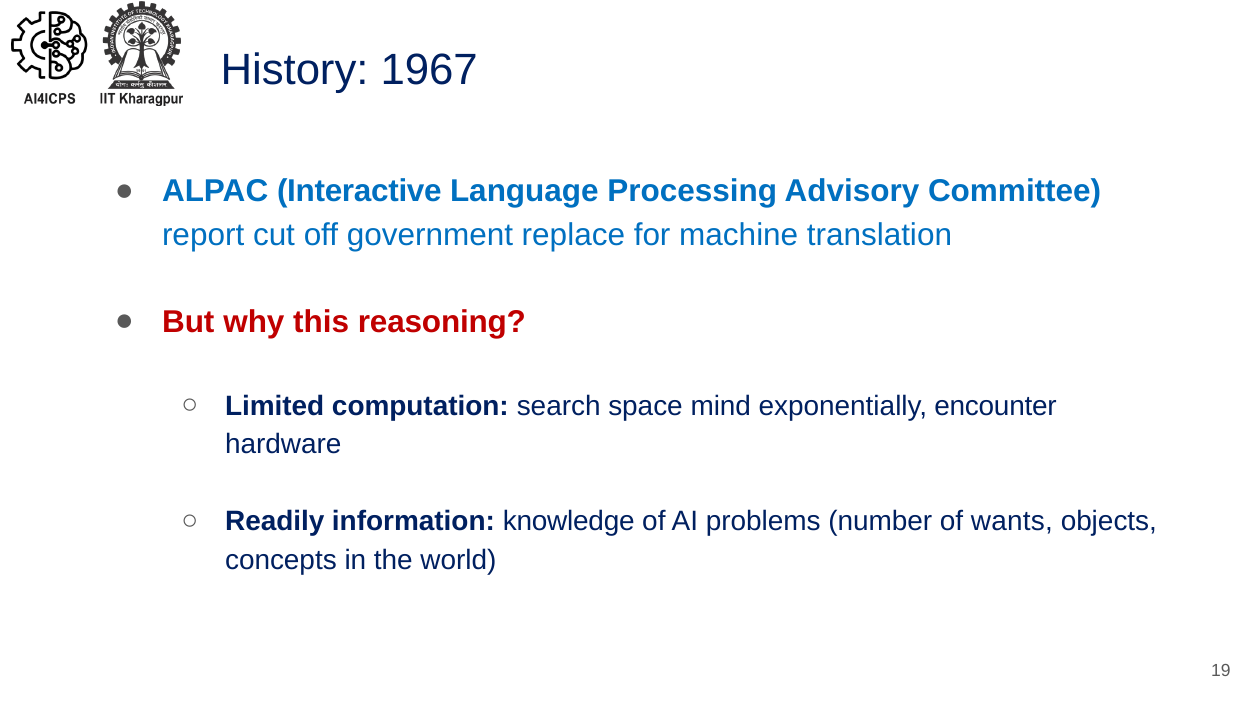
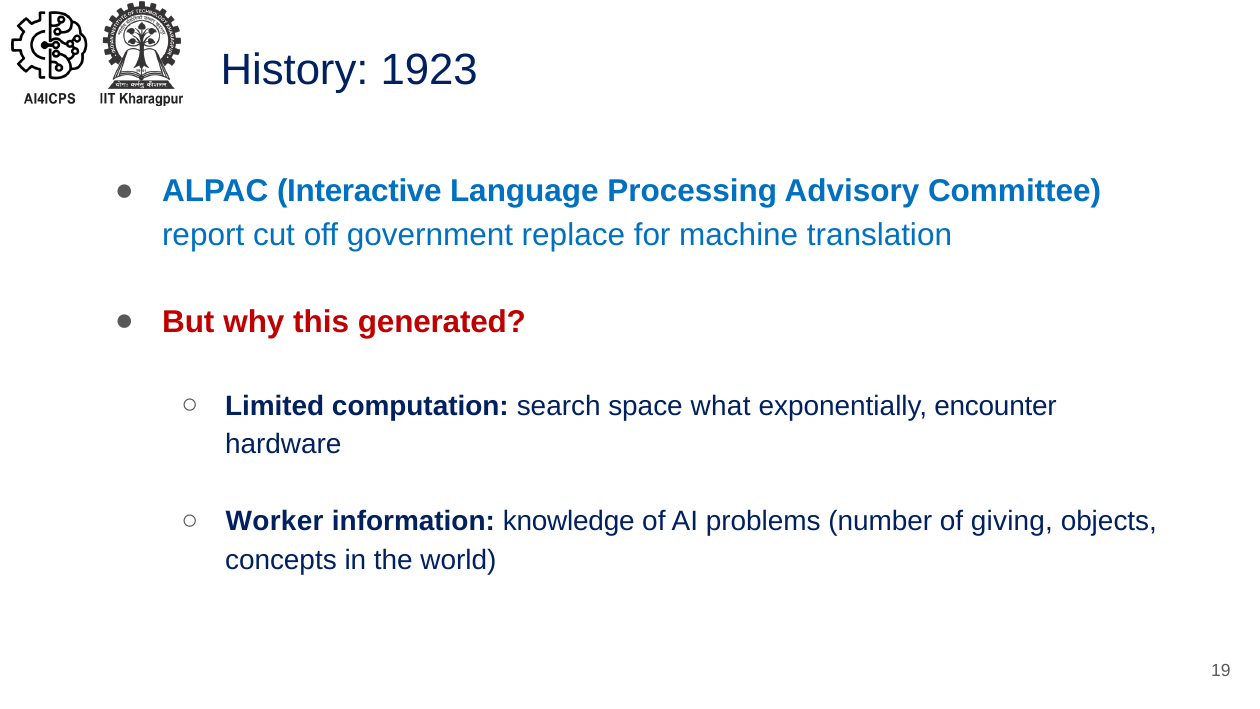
1967: 1967 -> 1923
reasoning: reasoning -> generated
mind: mind -> what
Readily: Readily -> Worker
wants: wants -> giving
